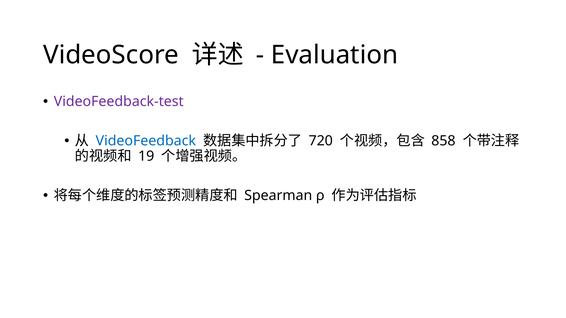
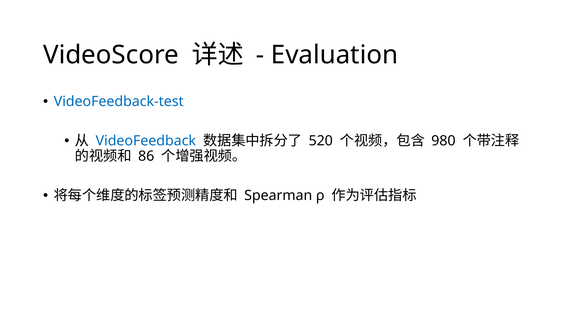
VideoFeedback-test colour: purple -> blue
720: 720 -> 520
858: 858 -> 980
19: 19 -> 86
